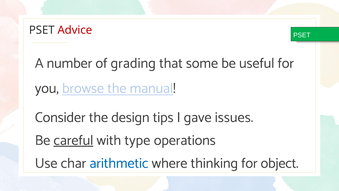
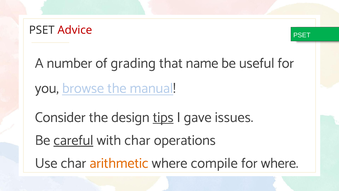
some: some -> name
tips underline: none -> present
with type: type -> char
arithmetic colour: blue -> orange
thinking: thinking -> compile
for object: object -> where
